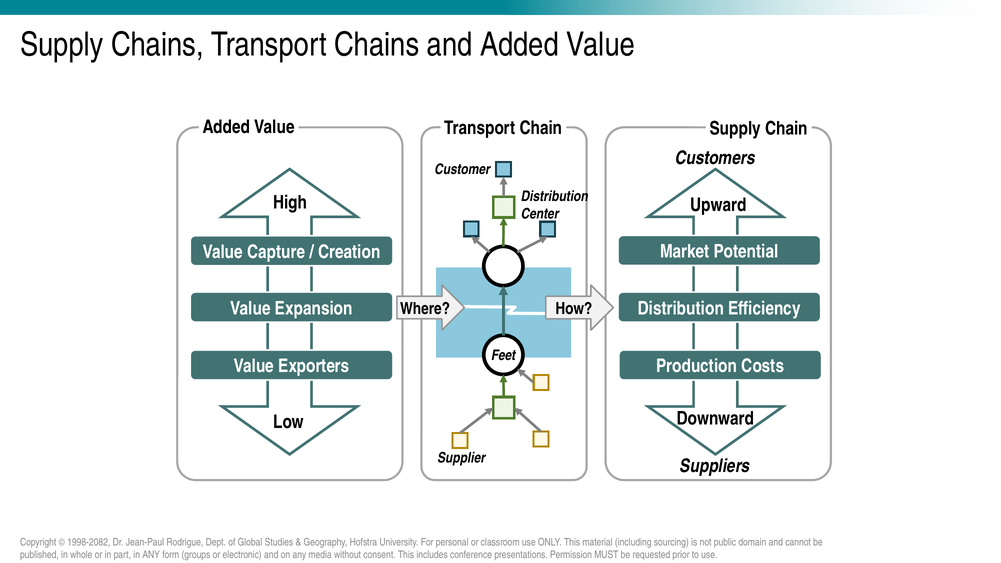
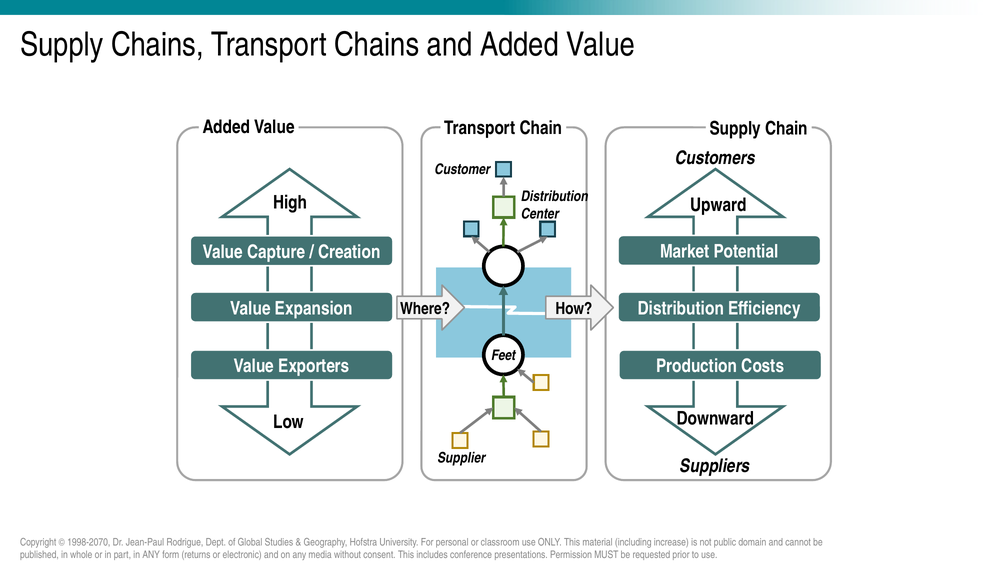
1998-2082: 1998-2082 -> 1998-2070
sourcing: sourcing -> increase
groups: groups -> returns
